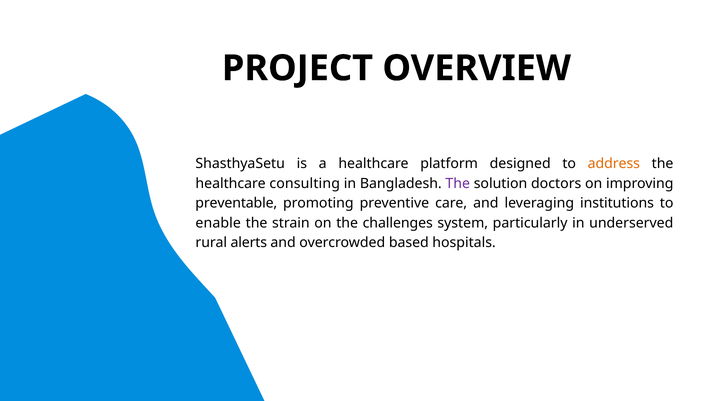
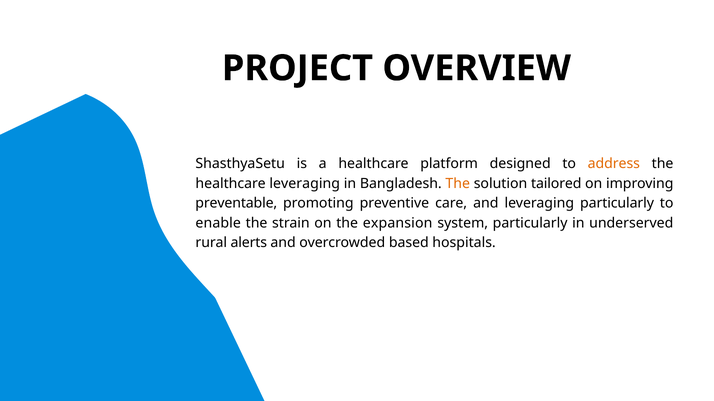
healthcare consulting: consulting -> leveraging
The at (458, 184) colour: purple -> orange
doctors: doctors -> tailored
leveraging institutions: institutions -> particularly
challenges: challenges -> expansion
